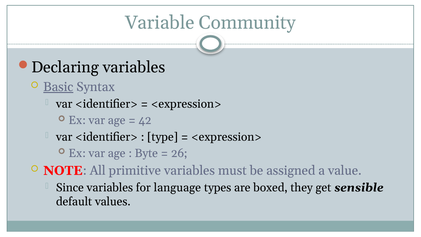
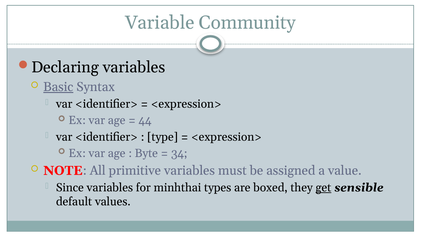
42: 42 -> 44
26: 26 -> 34
language: language -> minhthai
get underline: none -> present
